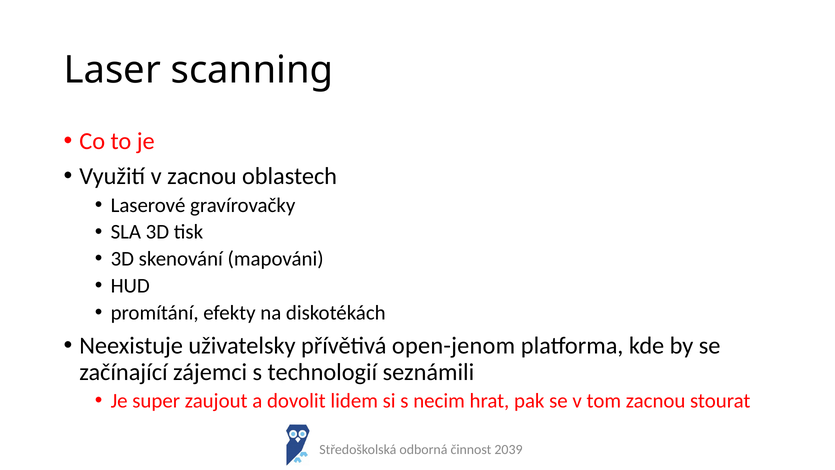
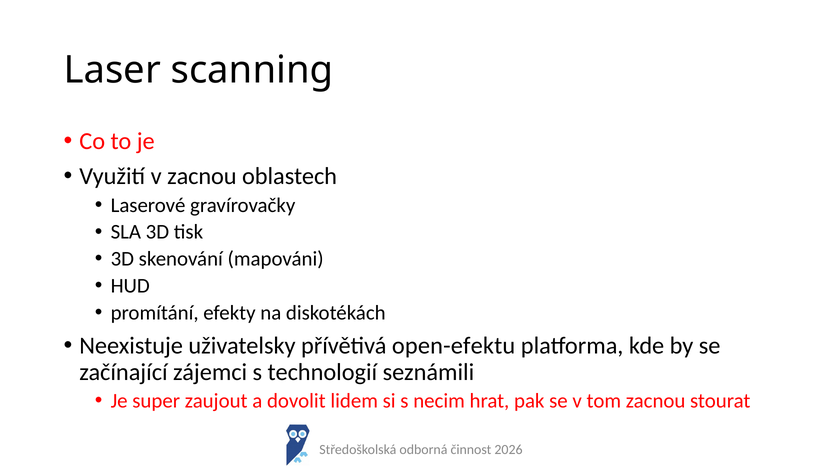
open-jenom: open-jenom -> open-efektu
2039: 2039 -> 2026
